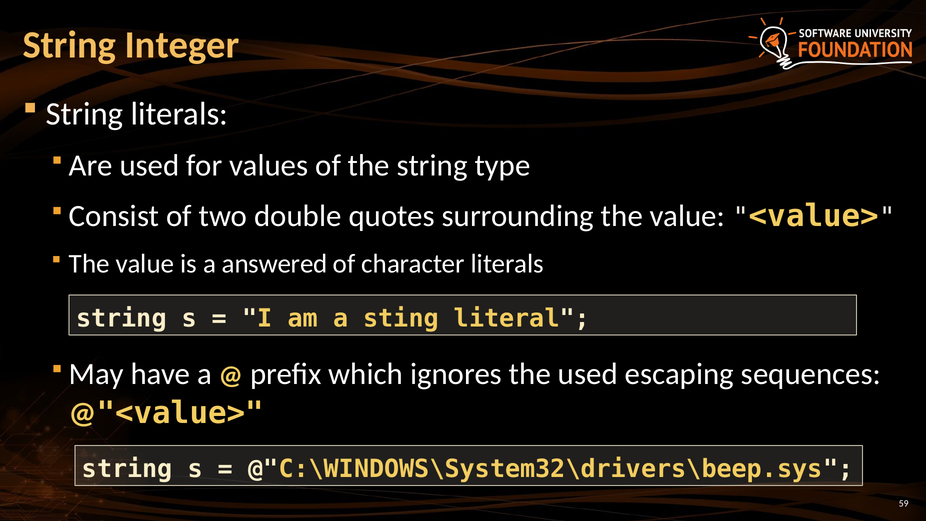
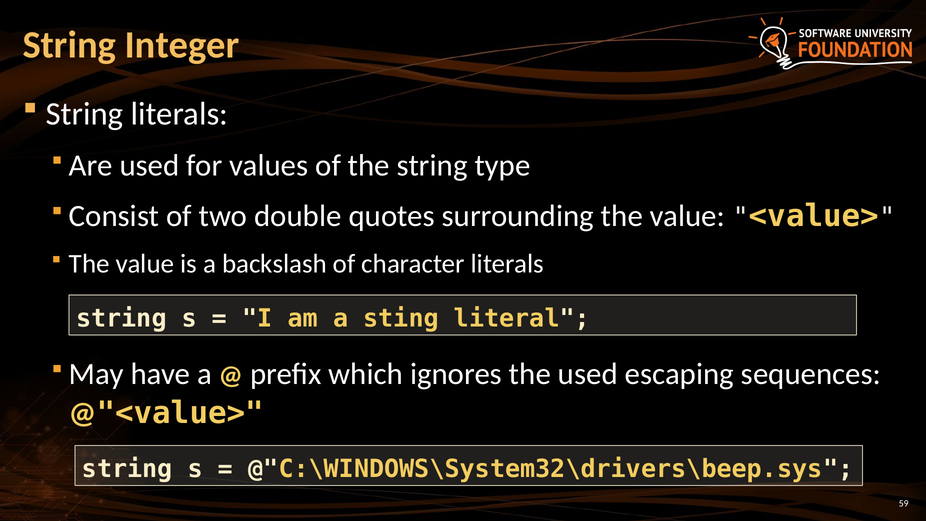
answered: answered -> backslash
